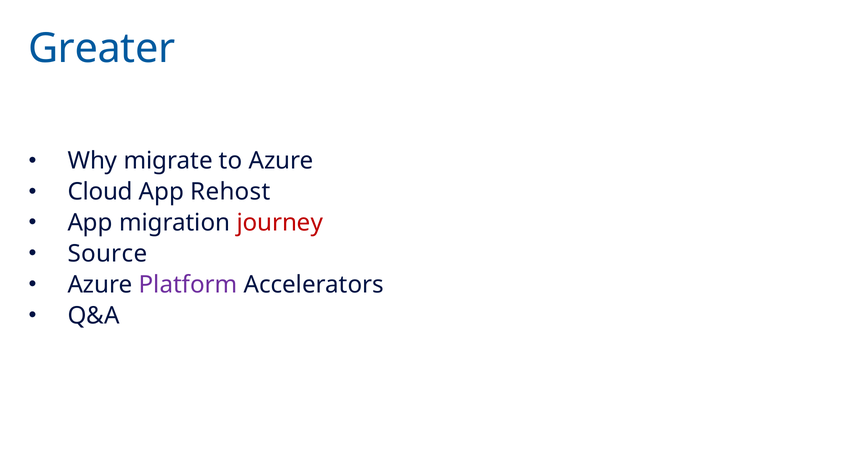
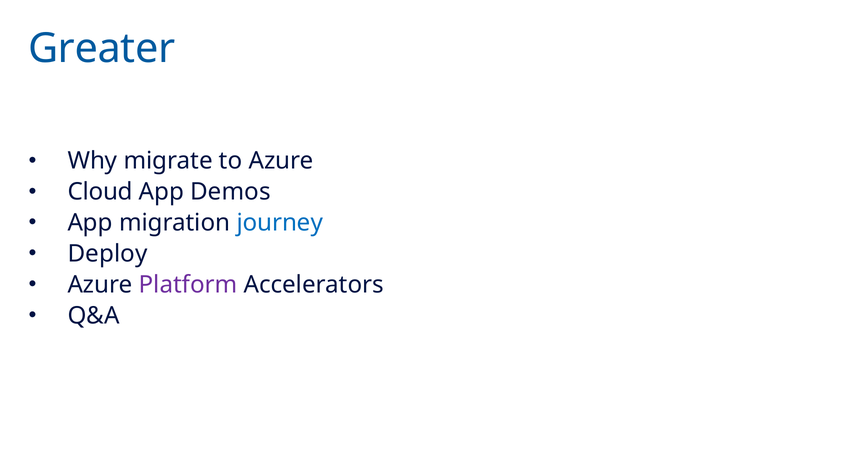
Rehost: Rehost -> Demos
journey colour: red -> blue
Source: Source -> Deploy
